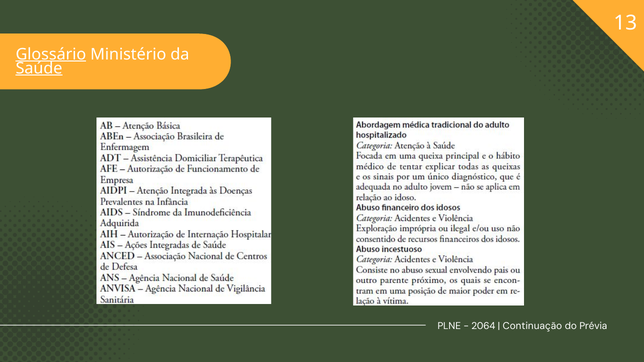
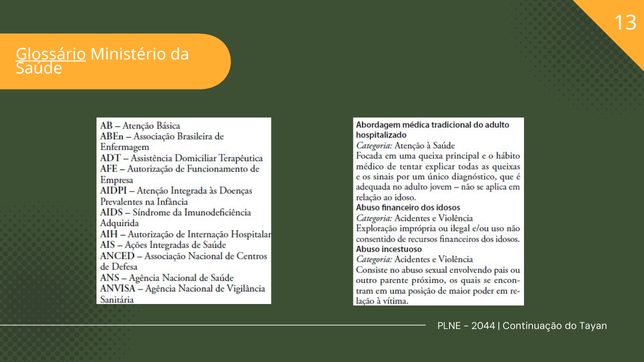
Saúde underline: present -> none
2064: 2064 -> 2044
Prévia: Prévia -> Tayan
